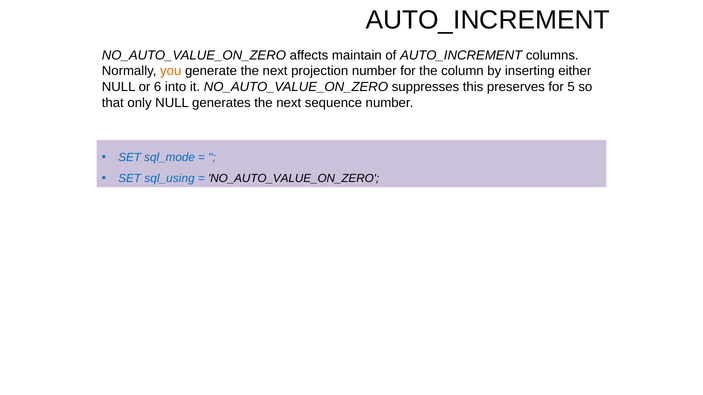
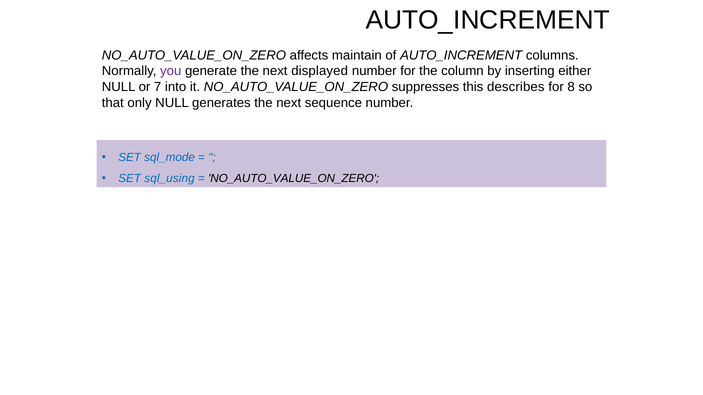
you colour: orange -> purple
projection: projection -> displayed
6: 6 -> 7
preserves: preserves -> describes
5: 5 -> 8
